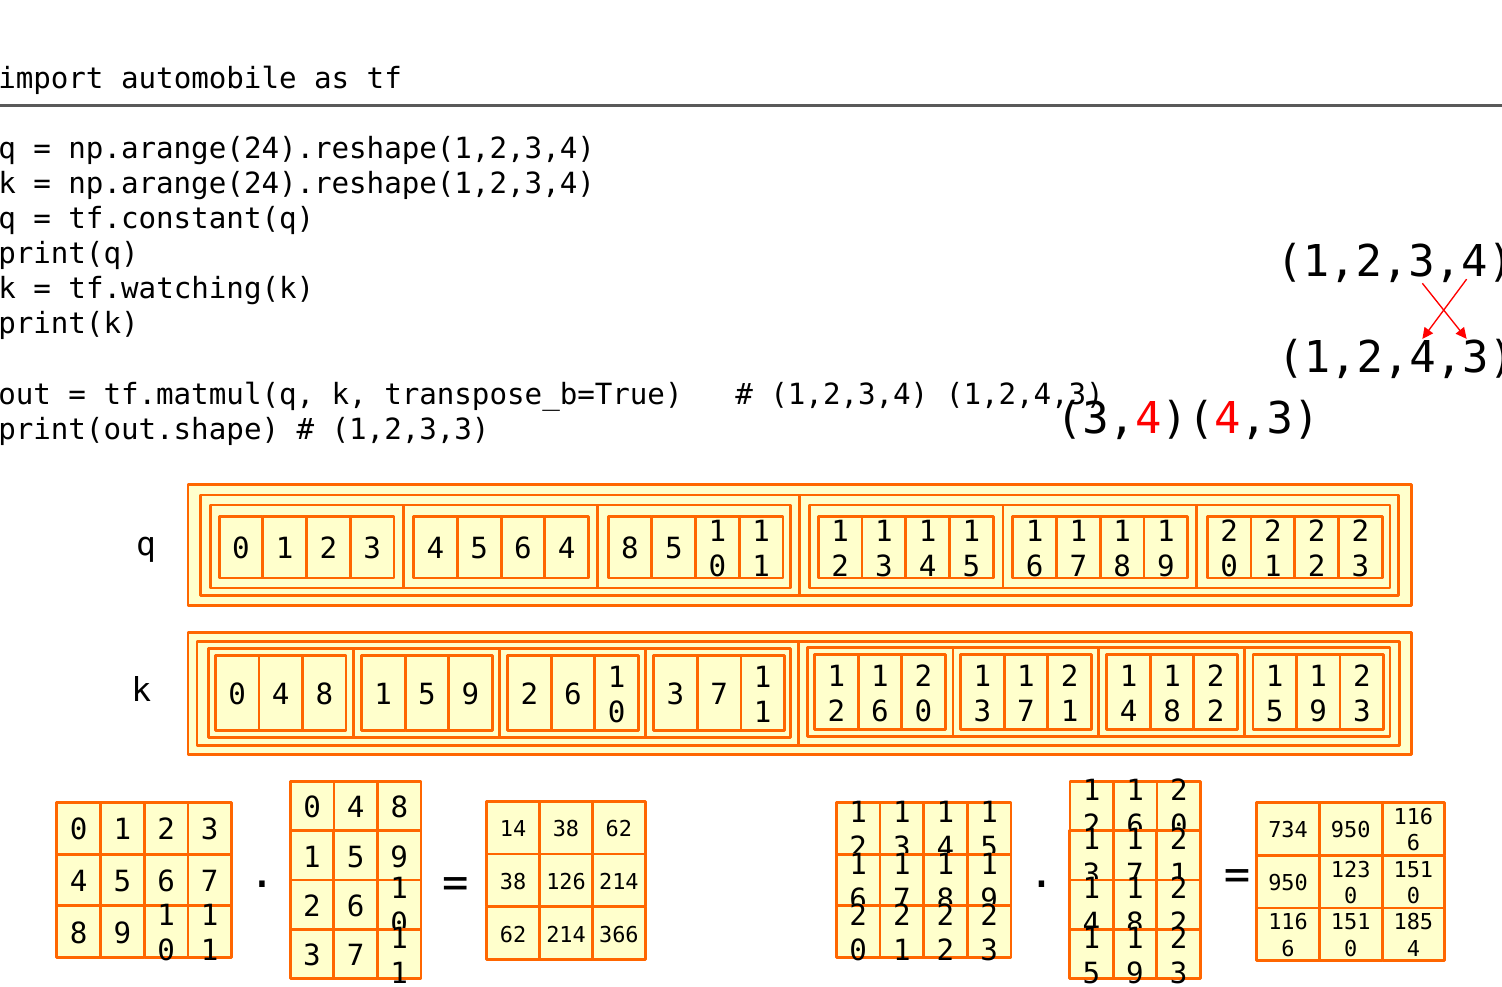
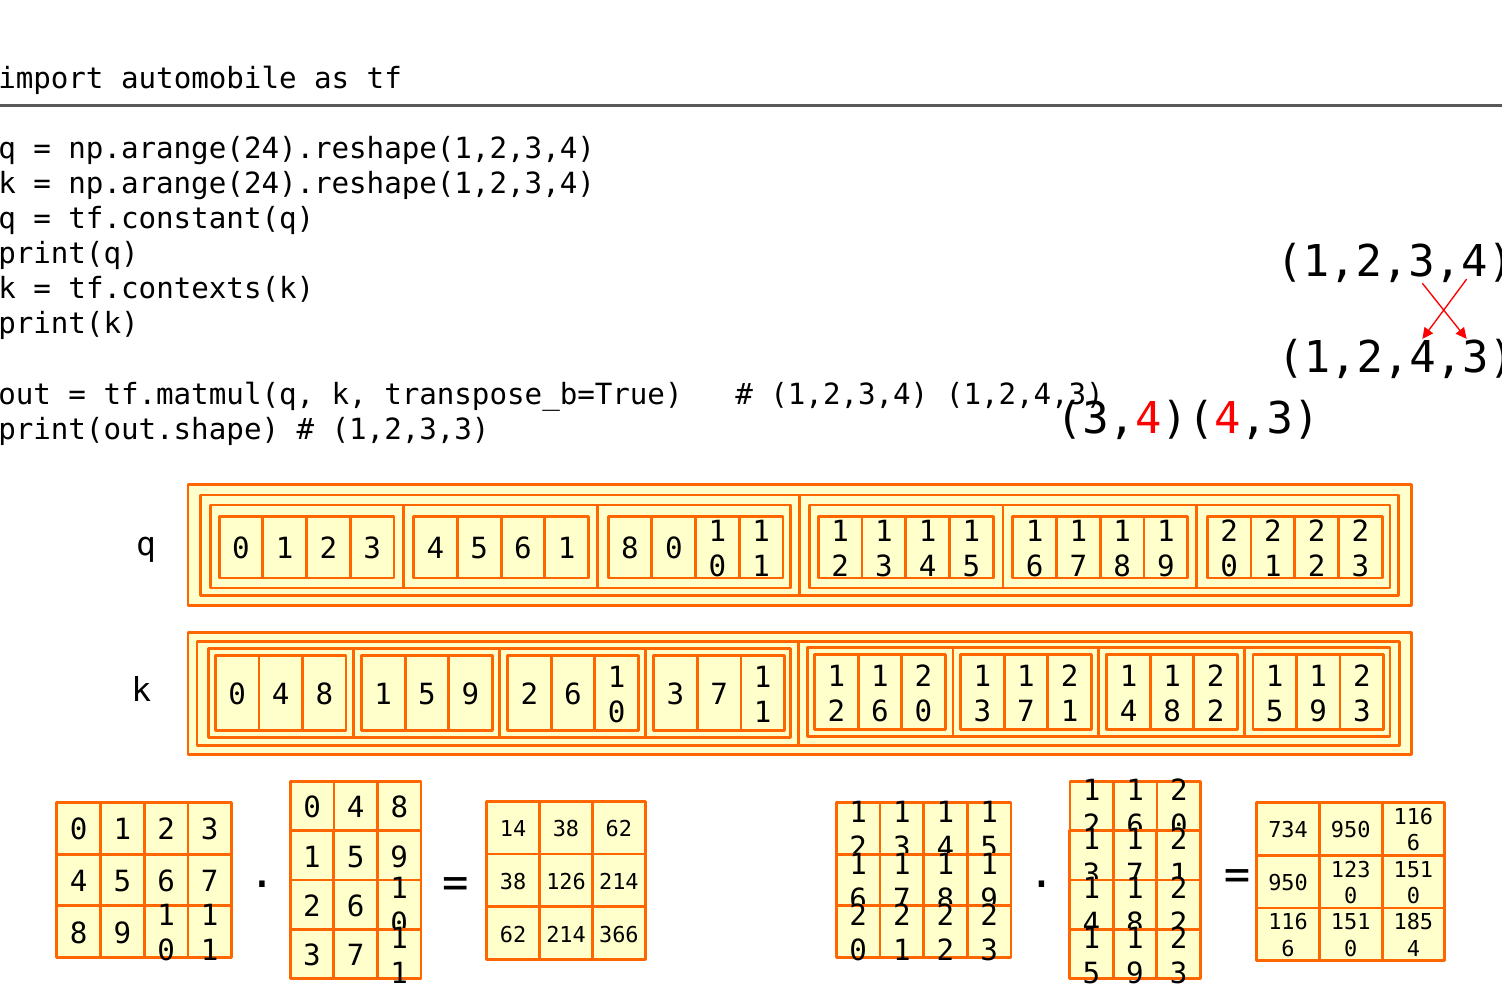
tf.watching(k: tf.watching(k -> tf.contexts(k
5 6 4: 4 -> 1
8 5: 5 -> 0
